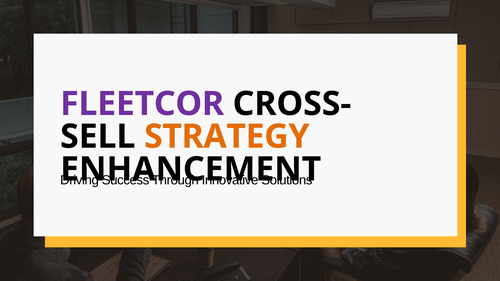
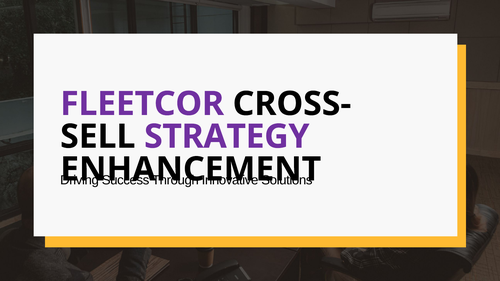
STRATEGY colour: orange -> purple
